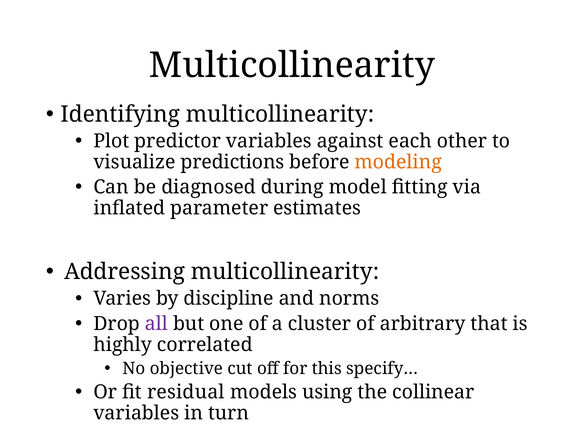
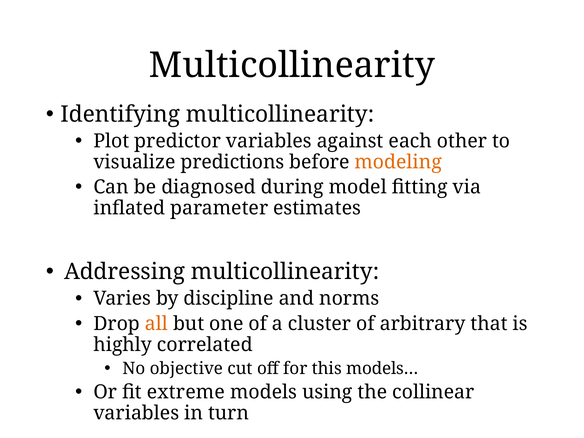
all colour: purple -> orange
specify…: specify… -> models…
residual: residual -> extreme
